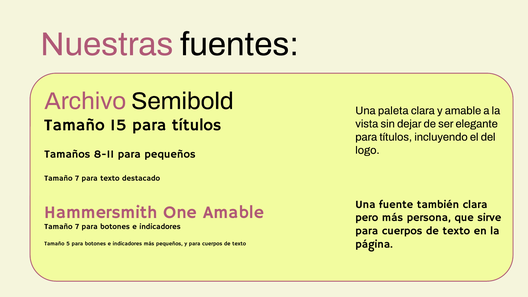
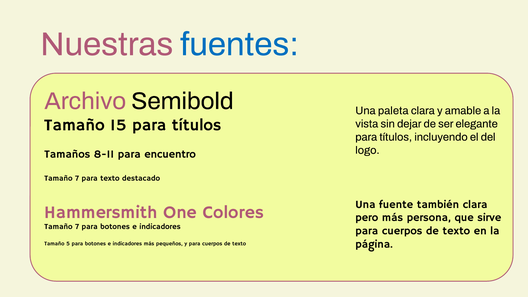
fuentes colour: black -> blue
para pequeños: pequeños -> encuentro
One Amable: Amable -> Colores
